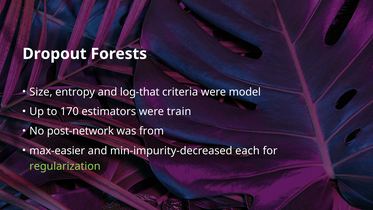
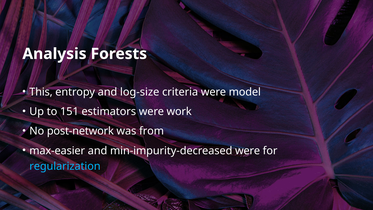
Dropout: Dropout -> Analysis
Size: Size -> This
log-that: log-that -> log-size
170: 170 -> 151
train: train -> work
min-impurity-decreased each: each -> were
regularization colour: light green -> light blue
